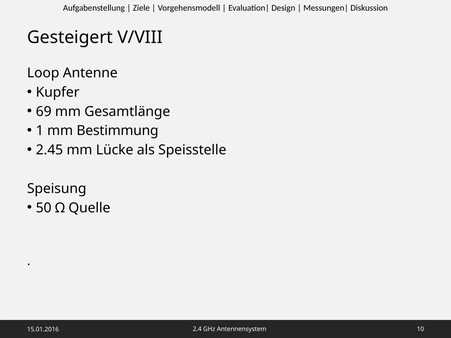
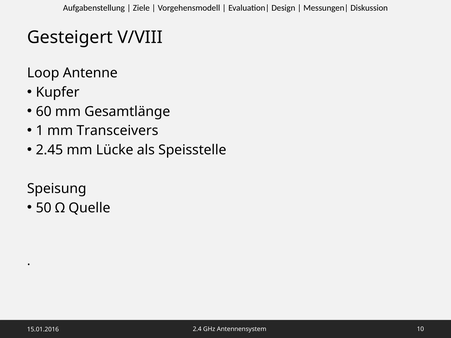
69: 69 -> 60
Bestimmung: Bestimmung -> Transceivers
